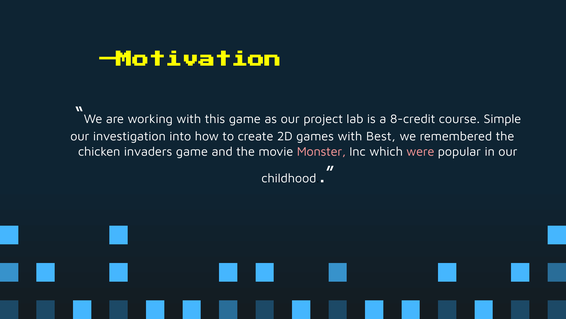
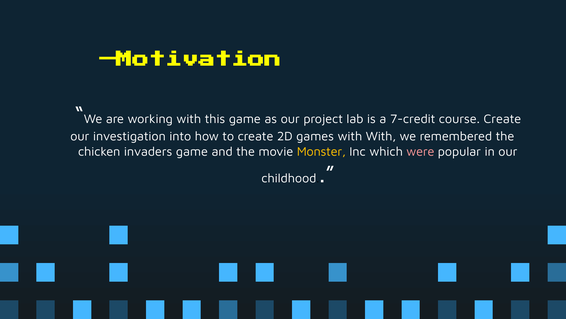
8-credit: 8-credit -> 7-credit
course Simple: Simple -> Create
with Best: Best -> With
Monster colour: pink -> yellow
